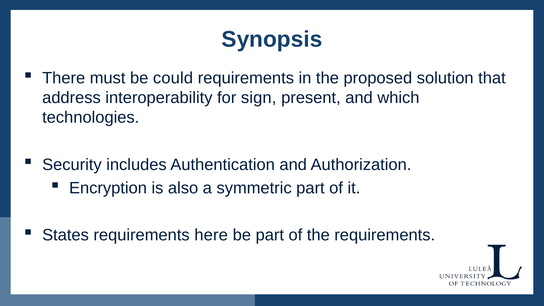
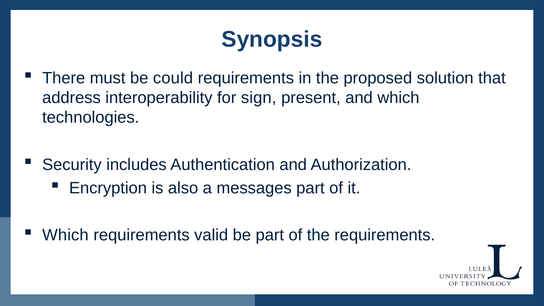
symmetric: symmetric -> messages
States at (66, 235): States -> Which
here: here -> valid
